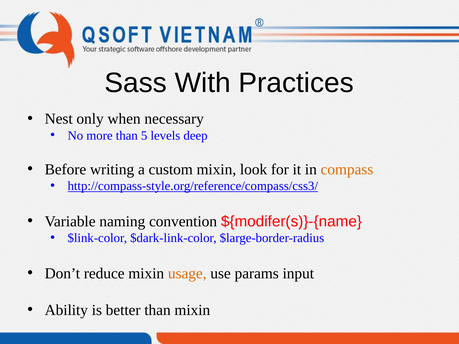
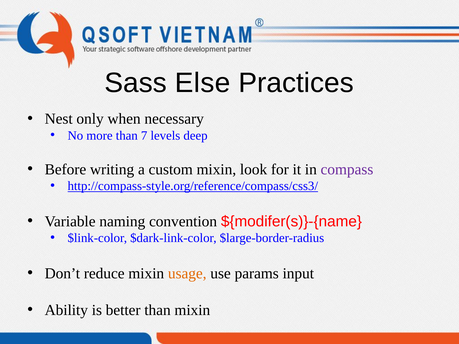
With: With -> Else
5: 5 -> 7
compass colour: orange -> purple
